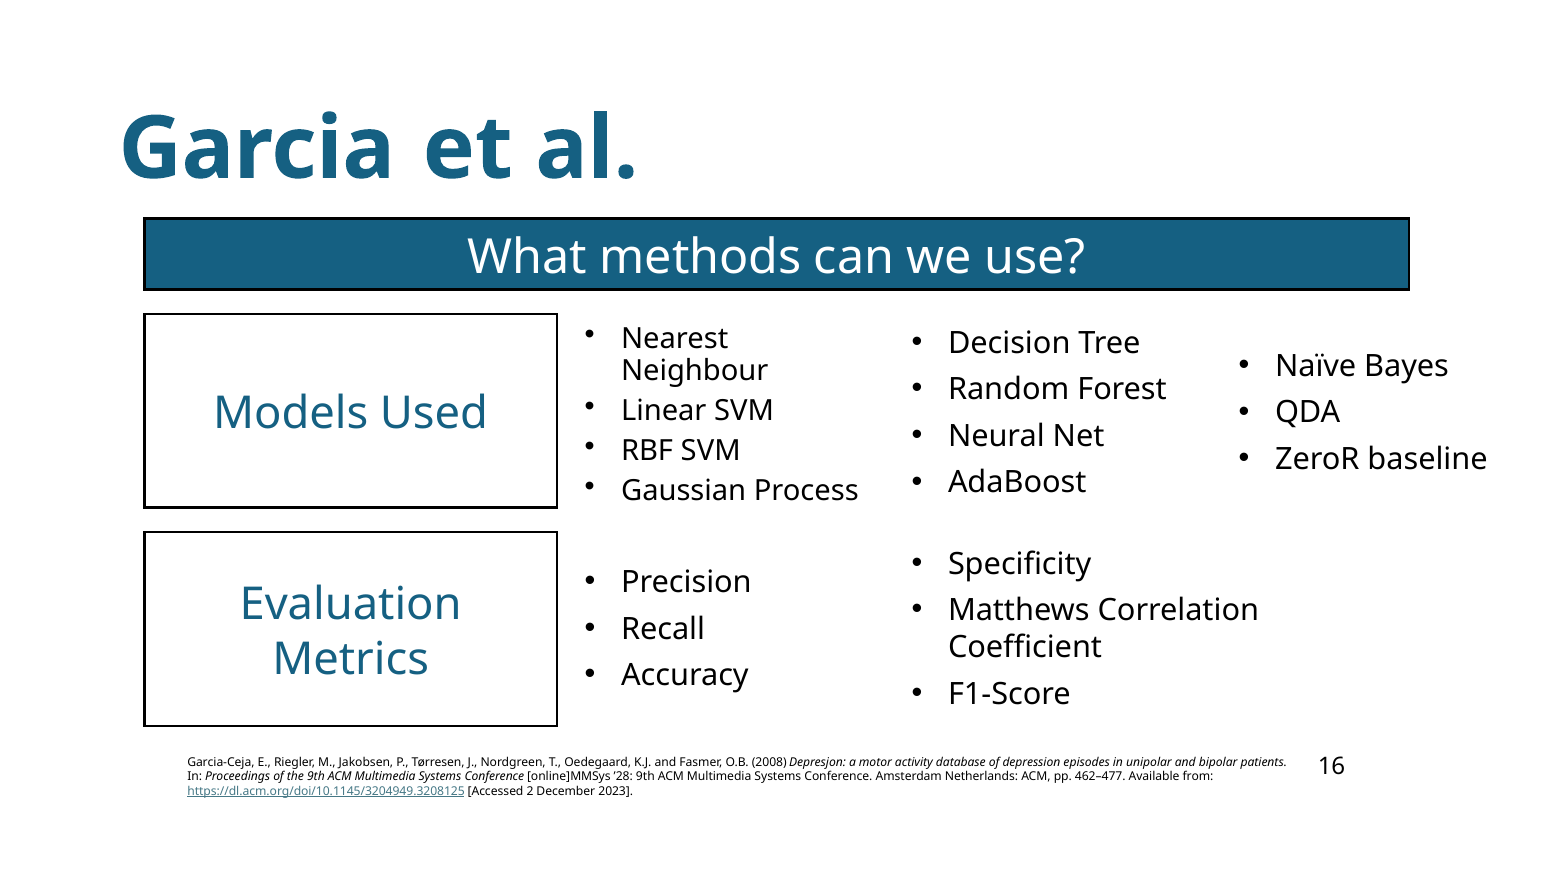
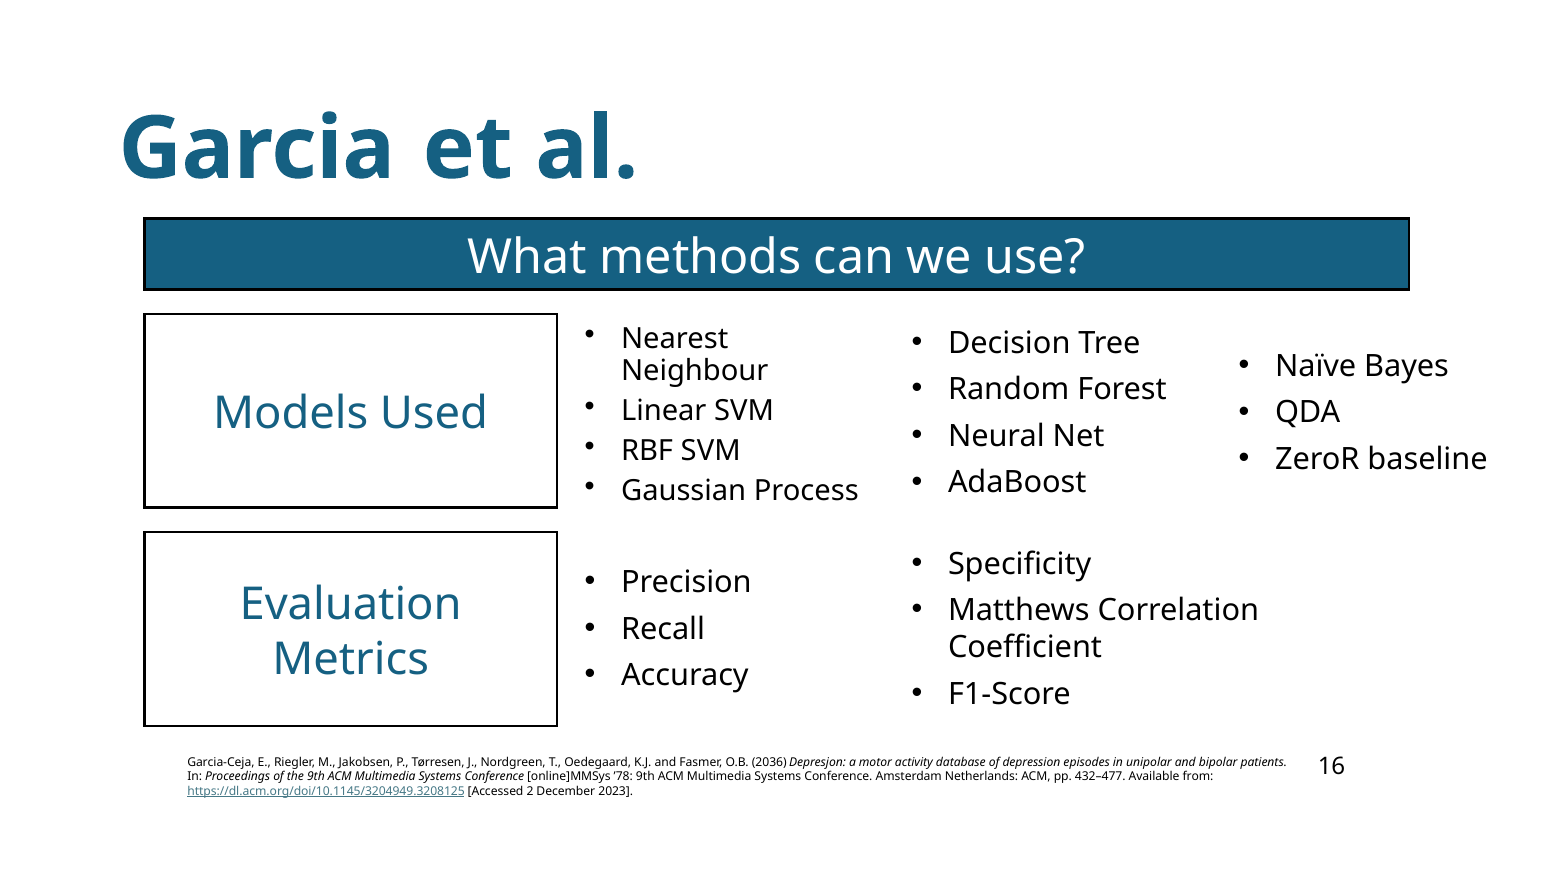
2008: 2008 -> 2036
’28: ’28 -> ’78
462–477: 462–477 -> 432–477
